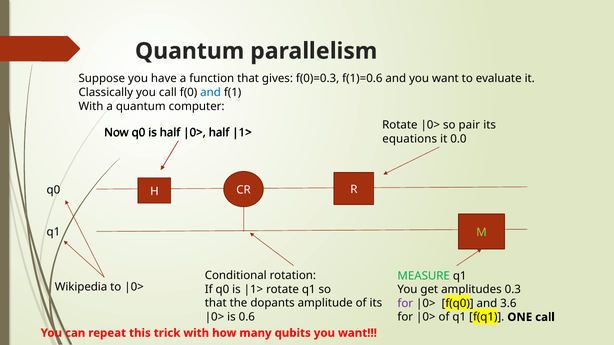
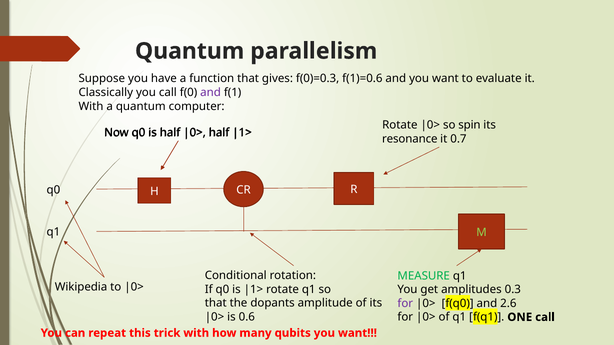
and at (211, 93) colour: blue -> purple
pair: pair -> spin
equations: equations -> resonance
0.0: 0.0 -> 0.7
3.6: 3.6 -> 2.6
